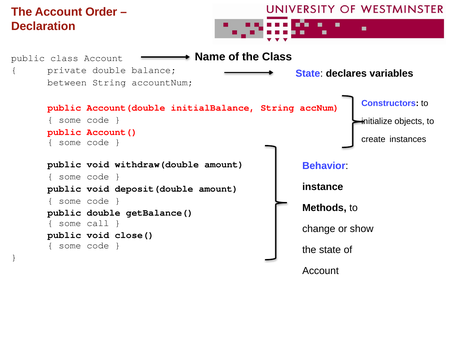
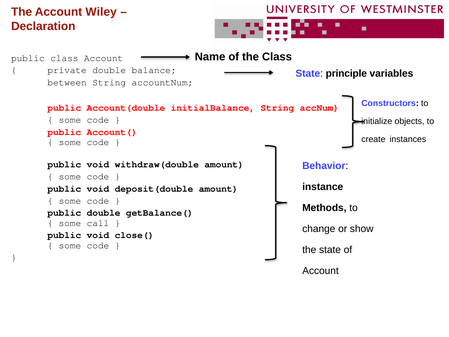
Order: Order -> Wiley
declares: declares -> principle
